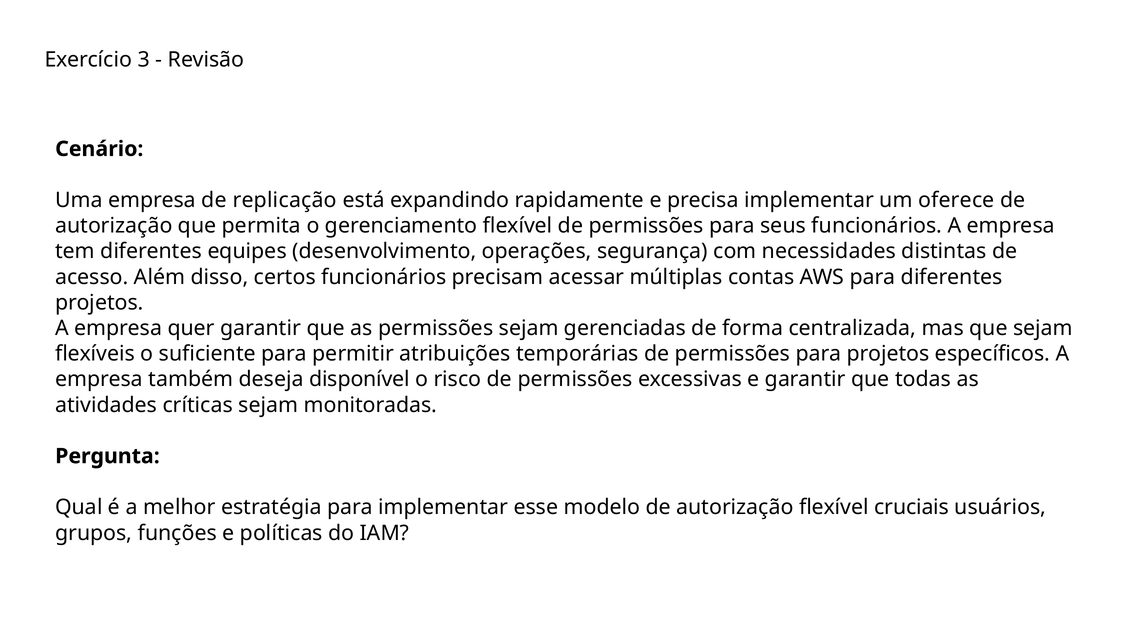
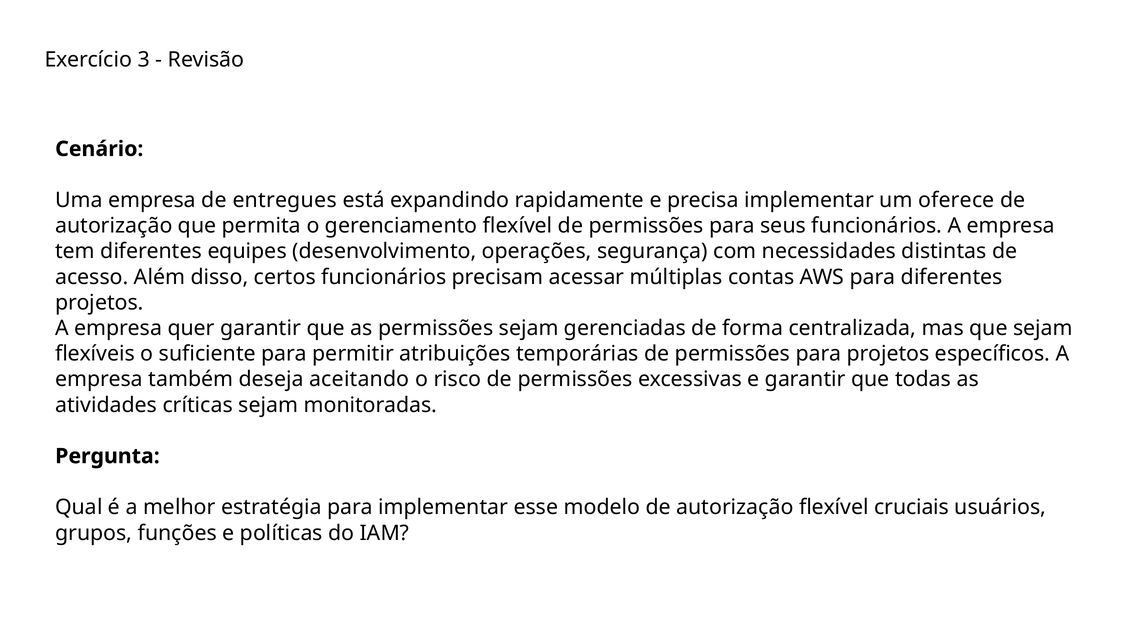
replicação: replicação -> entregues
disponível: disponível -> aceitando
